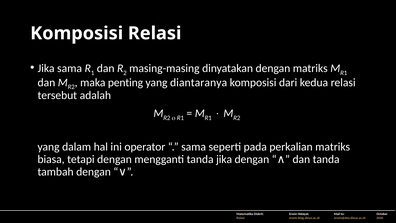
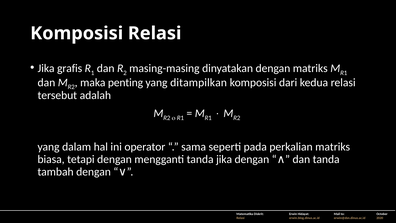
Jika sama: sama -> grafis
diantaranya: diantaranya -> ditampilkan
